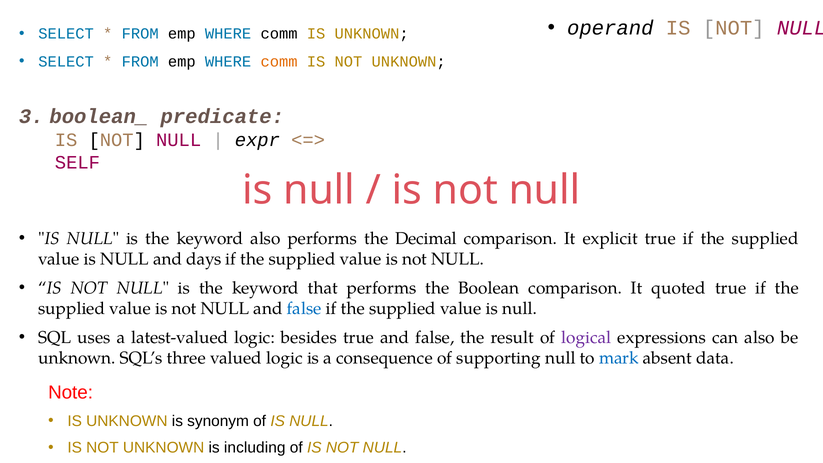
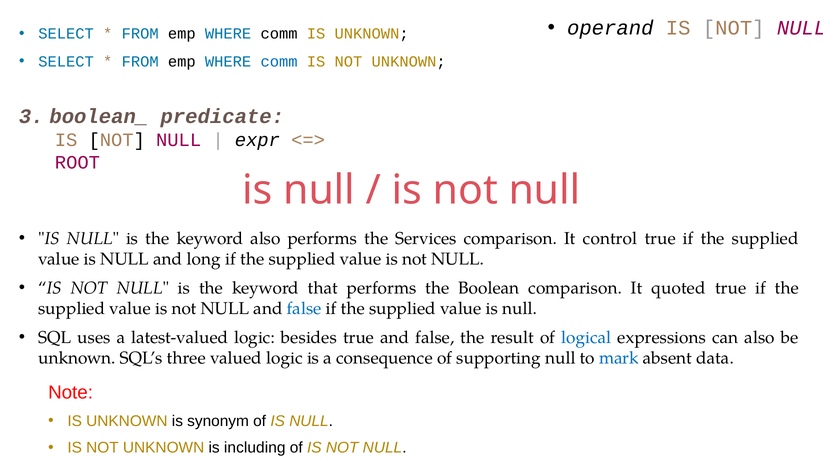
comm at (279, 62) colour: orange -> blue
SELF: SELF -> ROOT
Decimal: Decimal -> Services
explicit: explicit -> control
days: days -> long
logical colour: purple -> blue
